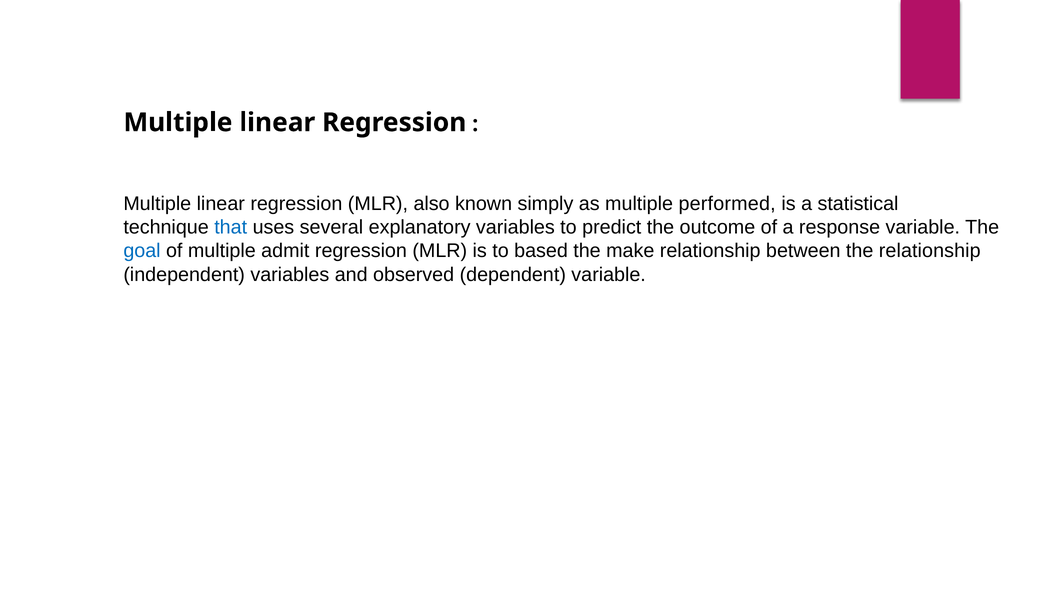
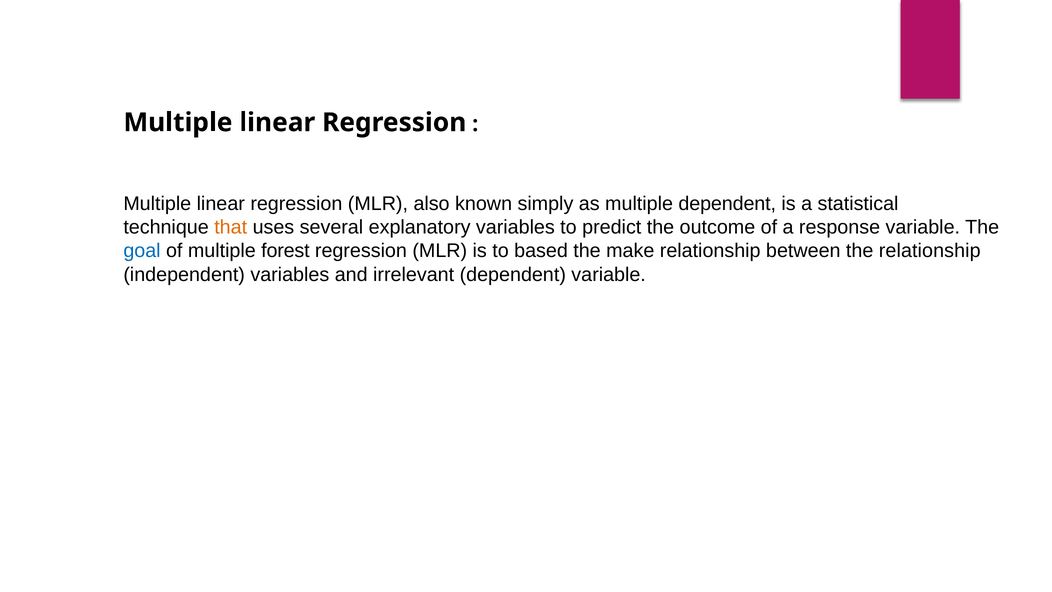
multiple performed: performed -> dependent
that colour: blue -> orange
admit: admit -> forest
observed: observed -> irrelevant
